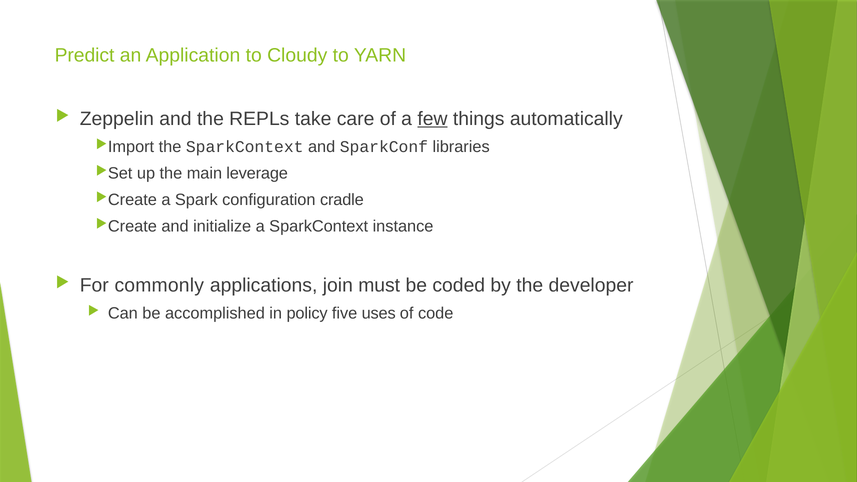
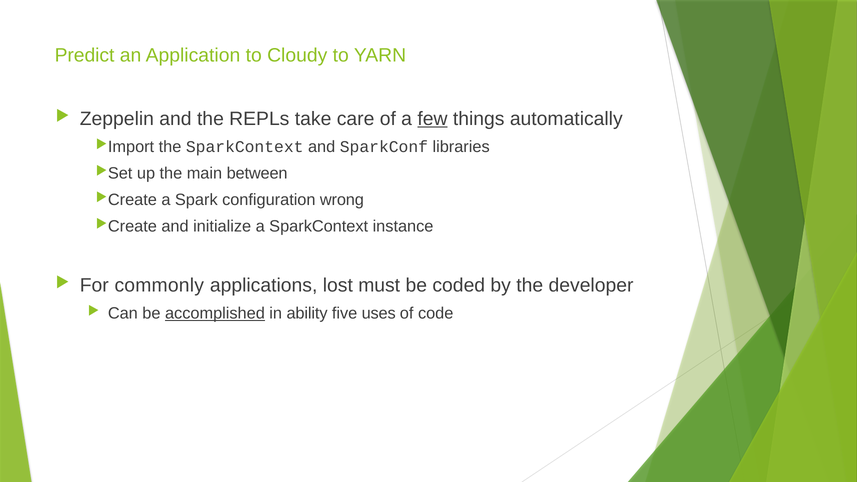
leverage: leverage -> between
cradle: cradle -> wrong
join: join -> lost
accomplished underline: none -> present
policy: policy -> ability
